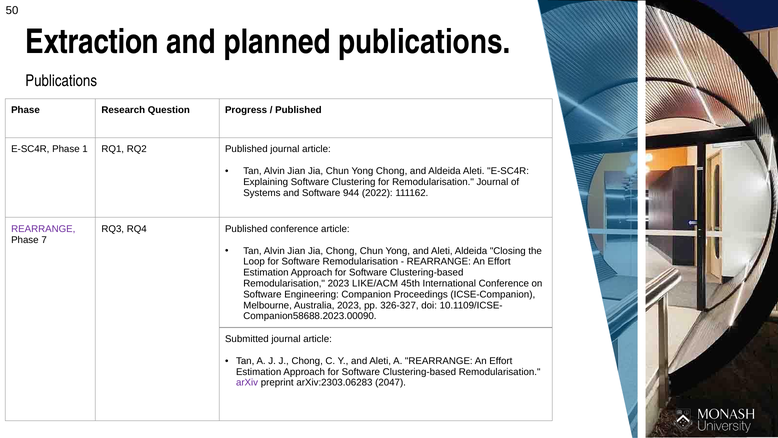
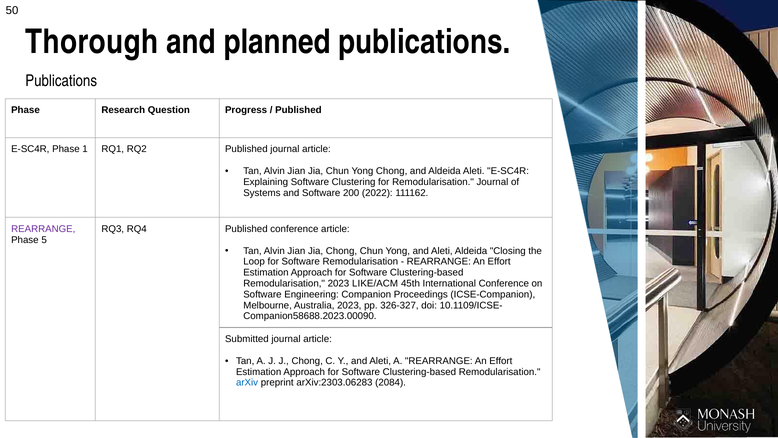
Extraction: Extraction -> Thorough
944: 944 -> 200
7: 7 -> 5
arXiv colour: purple -> blue
2047: 2047 -> 2084
